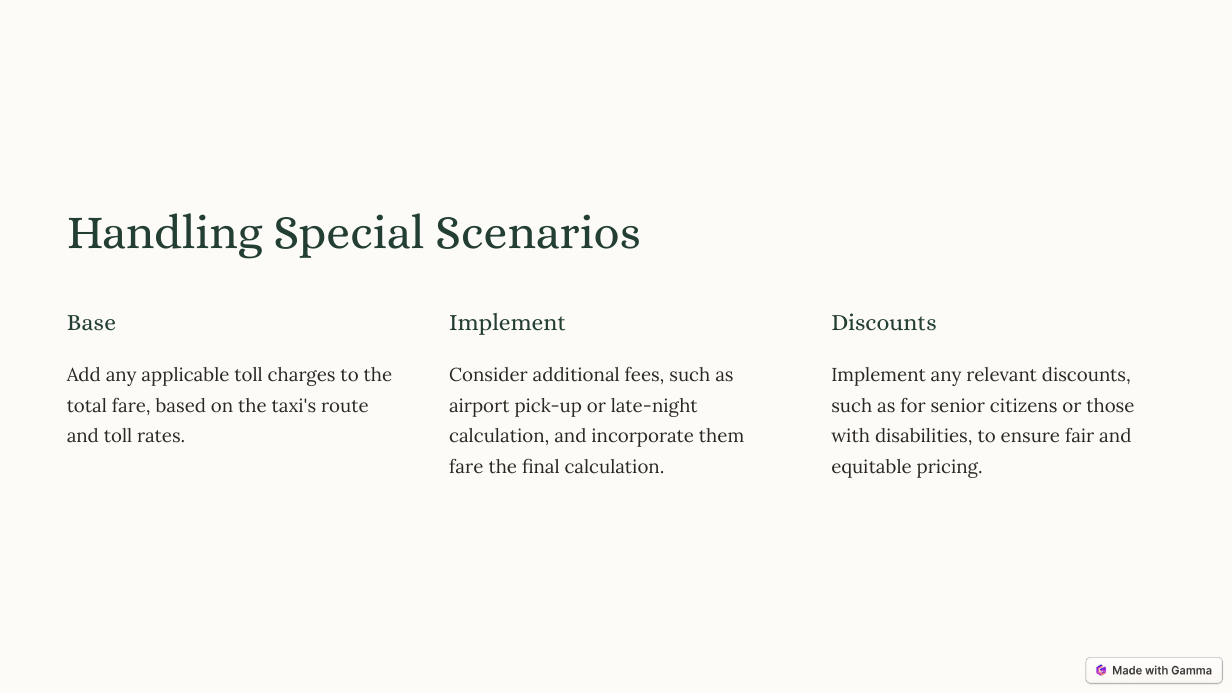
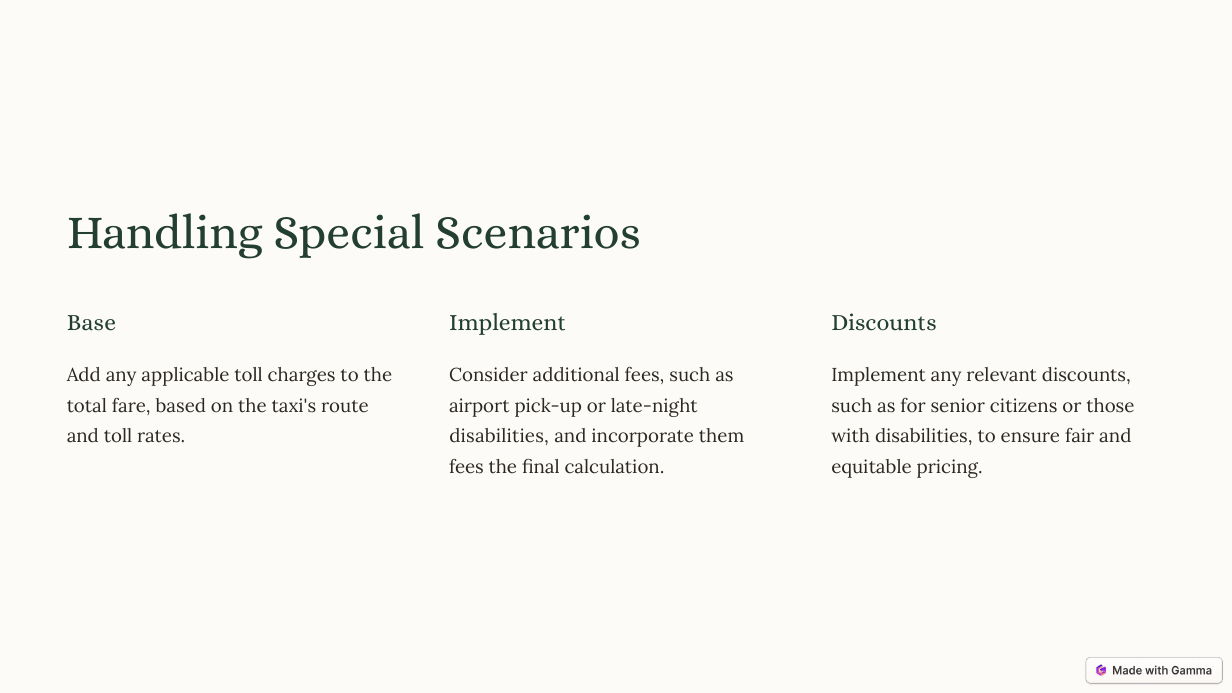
calculation at (499, 436): calculation -> disabilities
fare at (466, 467): fare -> fees
